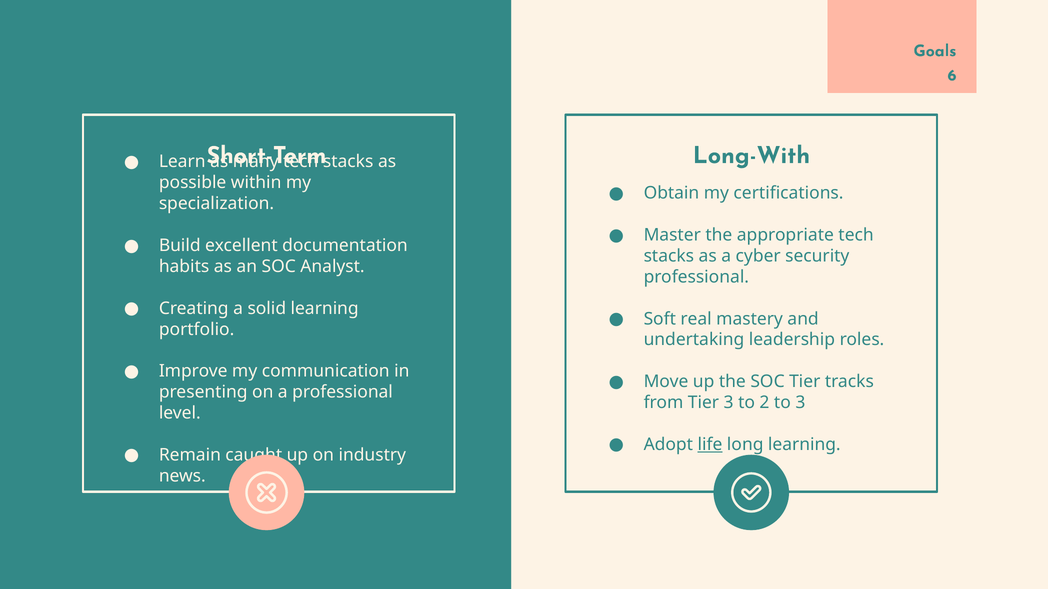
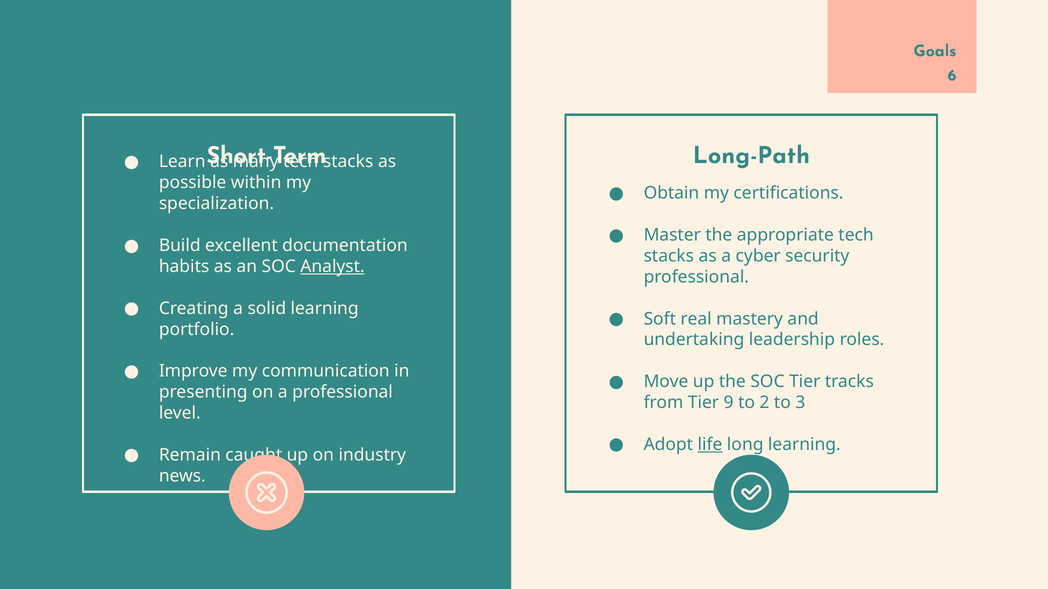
Long-With: Long-With -> Long-Path
Analyst underline: none -> present
Tier 3: 3 -> 9
